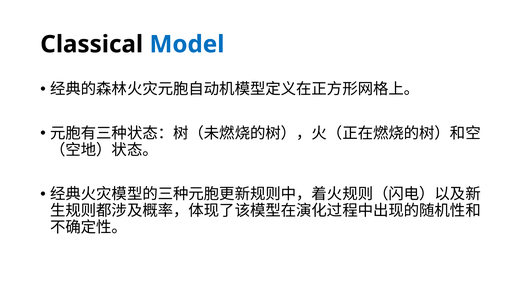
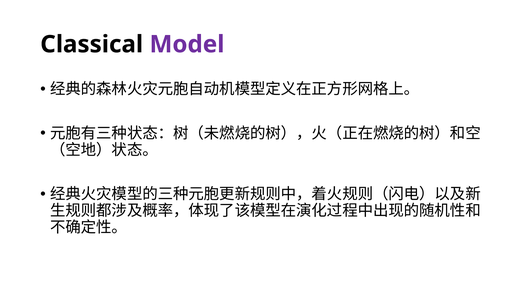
Model colour: blue -> purple
